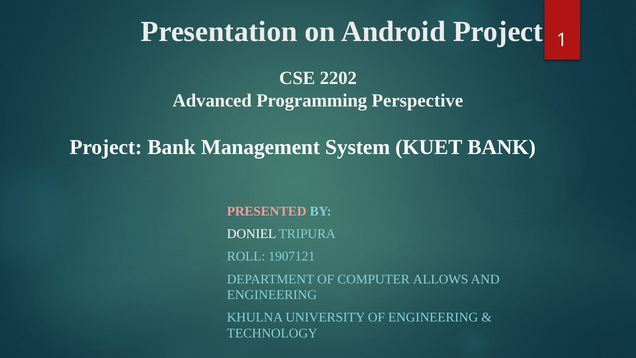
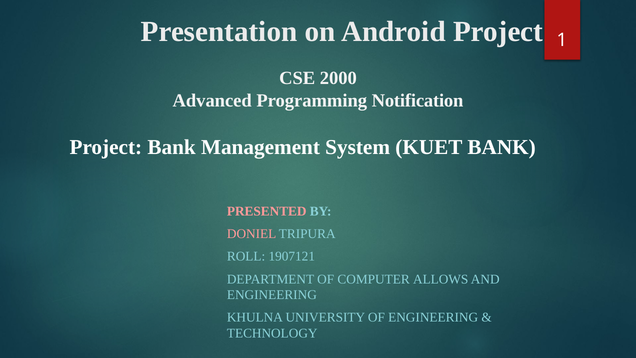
2202: 2202 -> 2000
Perspective: Perspective -> Notification
DONIEL colour: white -> pink
